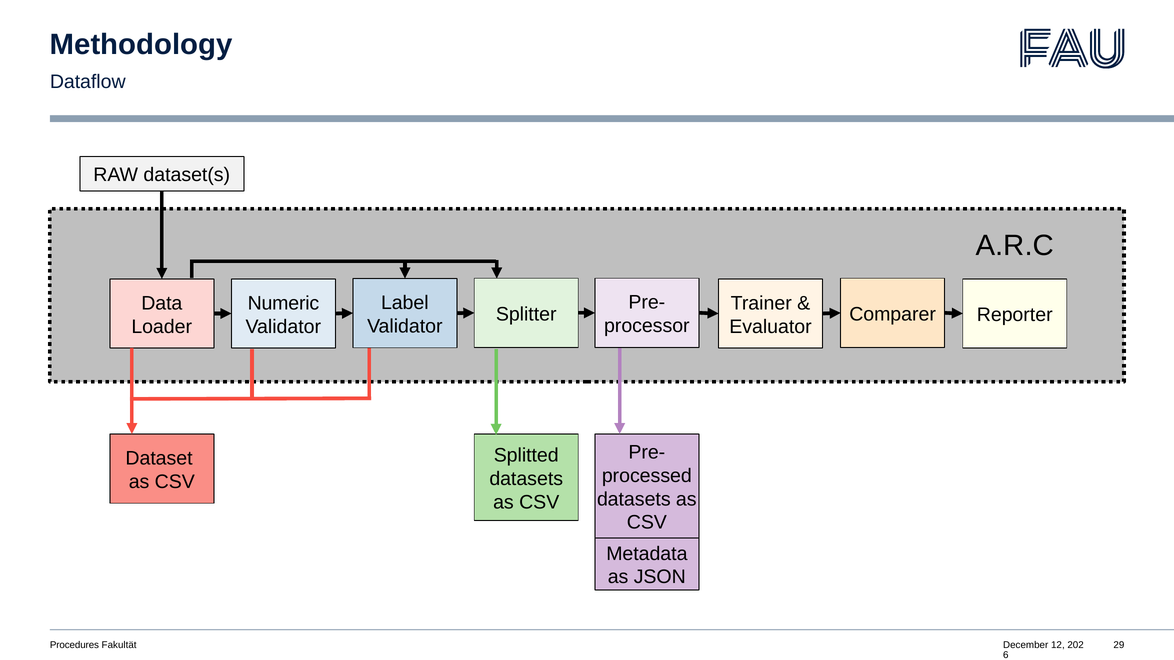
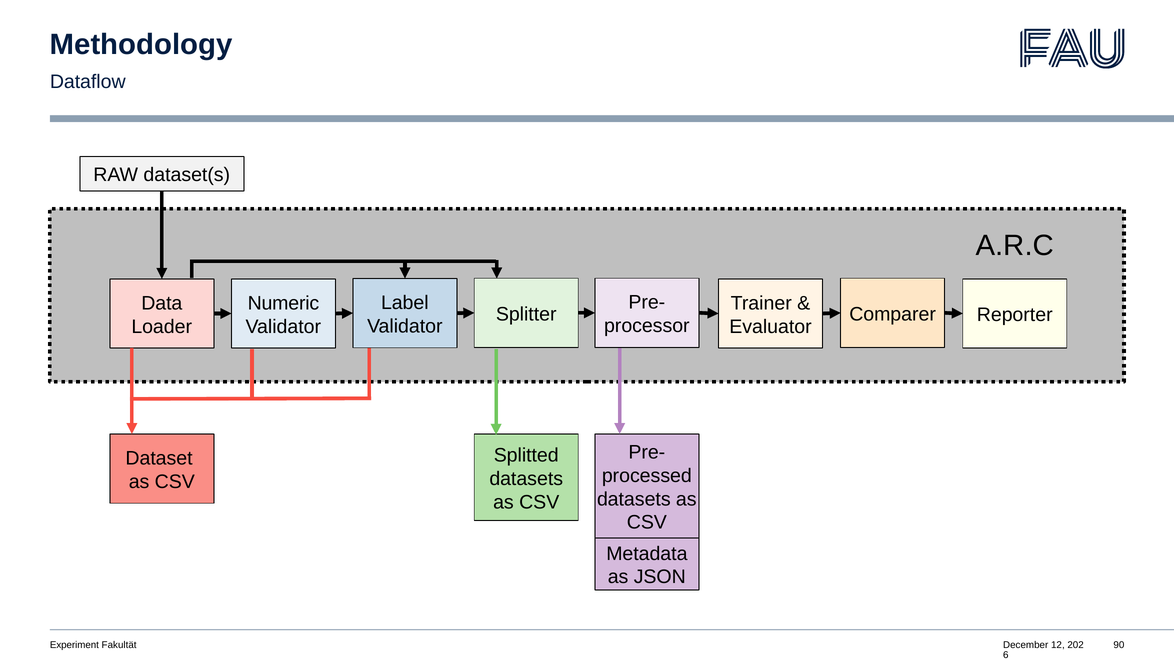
Procedures: Procedures -> Experiment
29: 29 -> 90
